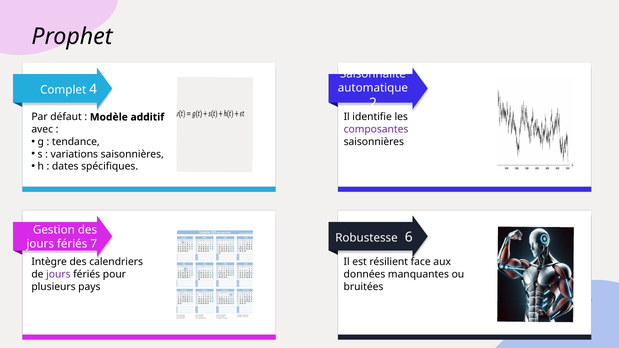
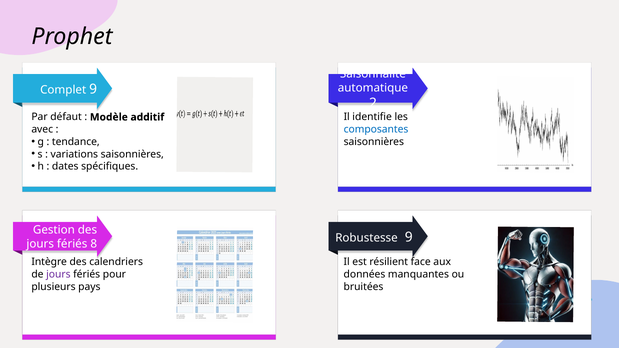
Complet 4: 4 -> 9
composantes colour: purple -> blue
Robustesse 6: 6 -> 9
7: 7 -> 8
